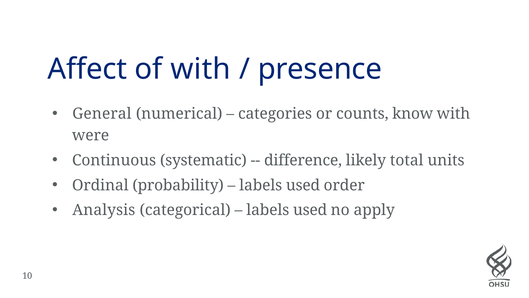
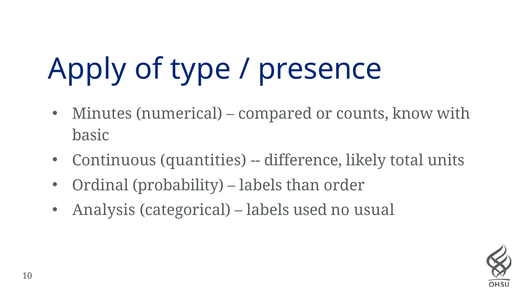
Affect: Affect -> Apply
of with: with -> type
General: General -> Minutes
categories: categories -> compared
were: were -> basic
systematic: systematic -> quantities
used at (303, 185): used -> than
apply: apply -> usual
